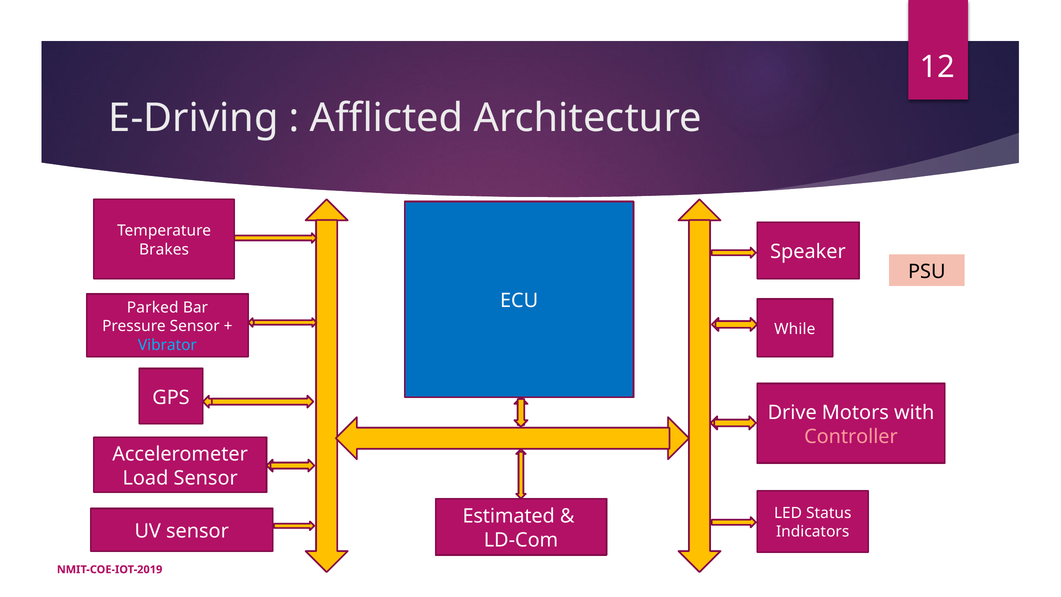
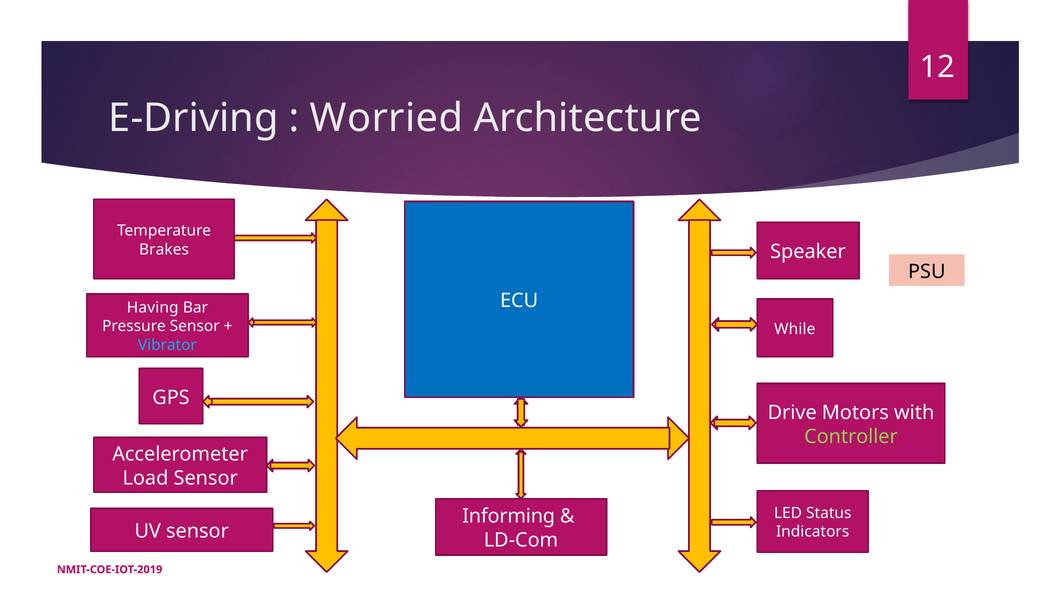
Afflicted: Afflicted -> Worried
Parked: Parked -> Having
Controller colour: pink -> light green
Estimated: Estimated -> Informing
